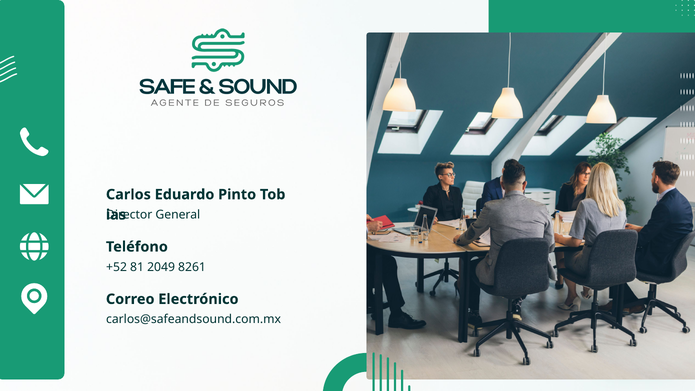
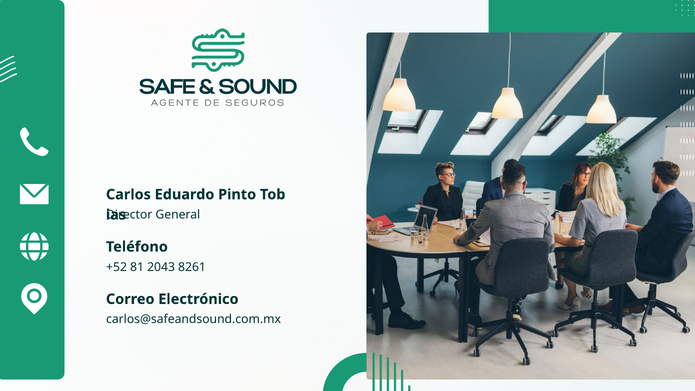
2049: 2049 -> 2043
